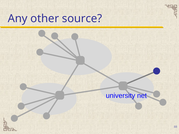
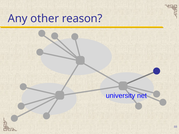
source: source -> reason
